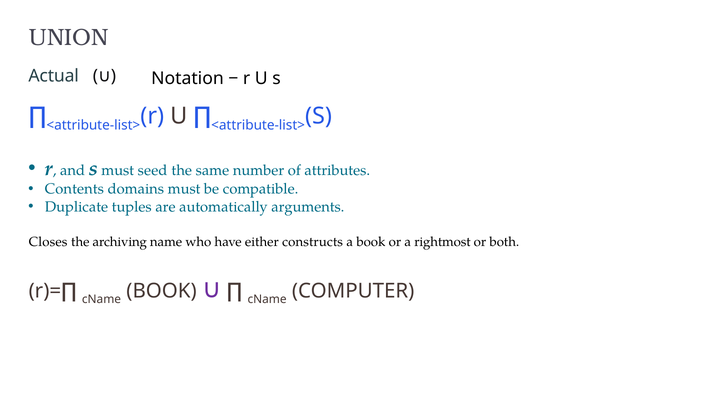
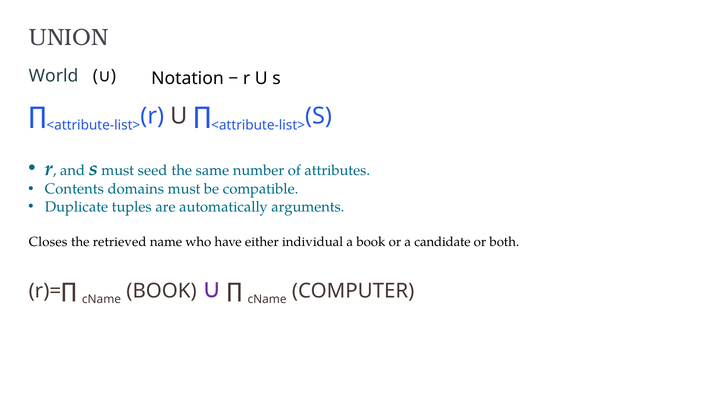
Actual: Actual -> World
archiving: archiving -> retrieved
constructs: constructs -> individual
rightmost: rightmost -> candidate
